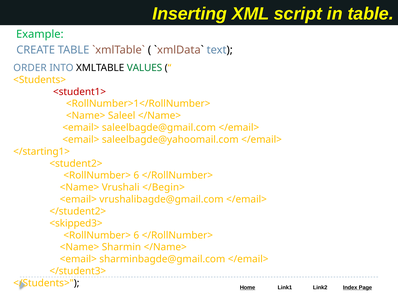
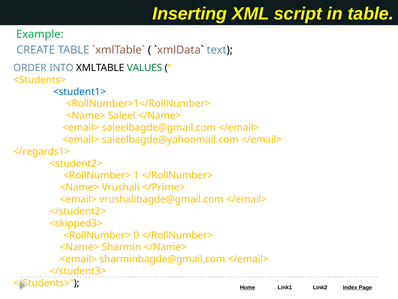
<student1> colour: red -> blue
</starting1>: </starting1> -> </regards1>
6 at (136, 175): 6 -> 1
</Begin>: </Begin> -> </Prime>
6 at (136, 235): 6 -> 0
